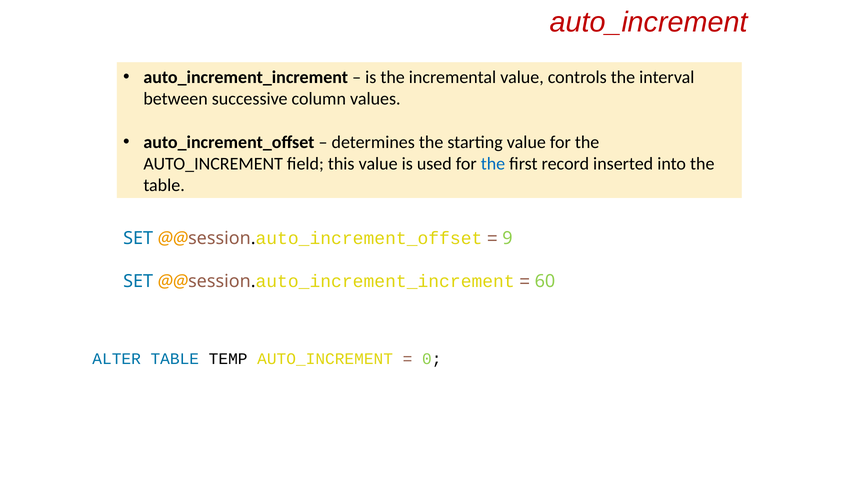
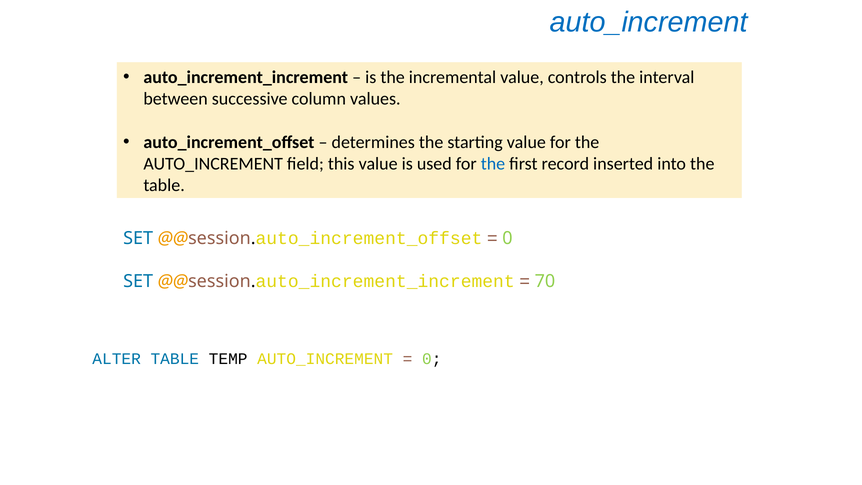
auto_increment at (649, 22) colour: red -> blue
9 at (507, 238): 9 -> 0
60: 60 -> 70
